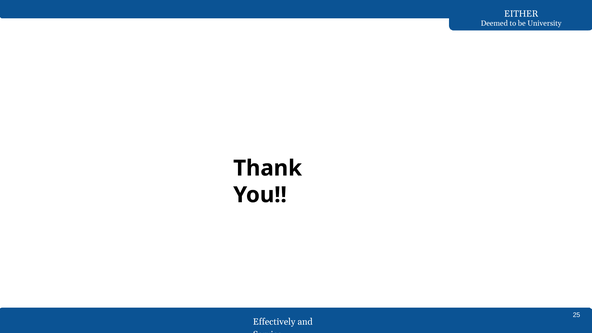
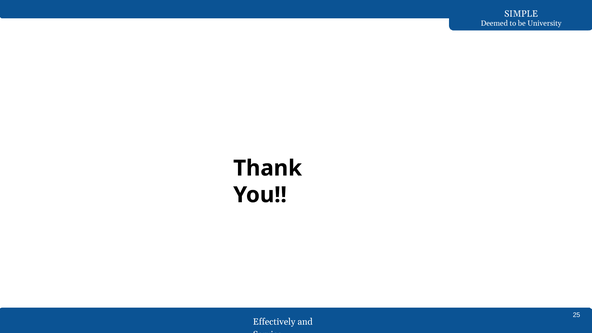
EITHER: EITHER -> SIMPLE
